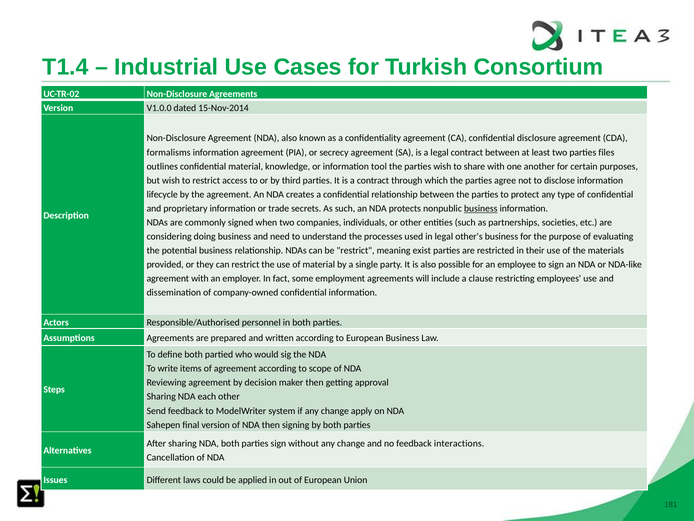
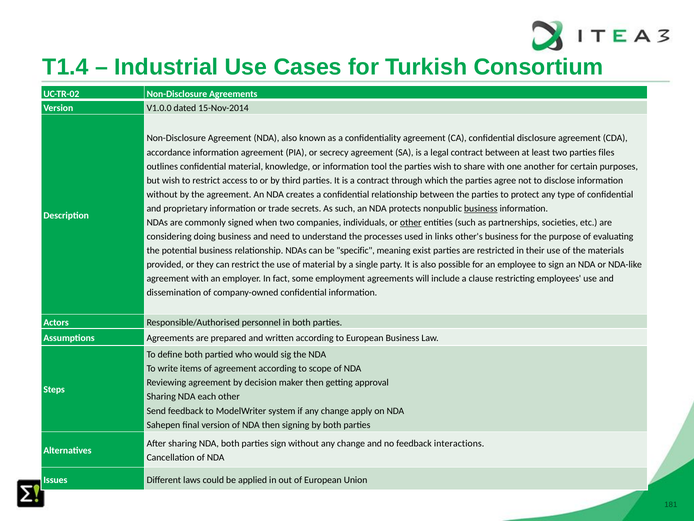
formalisms: formalisms -> accordance
lifecycle at (162, 194): lifecycle -> without
other at (411, 222) underline: none -> present
in legal: legal -> links
be restrict: restrict -> specific
